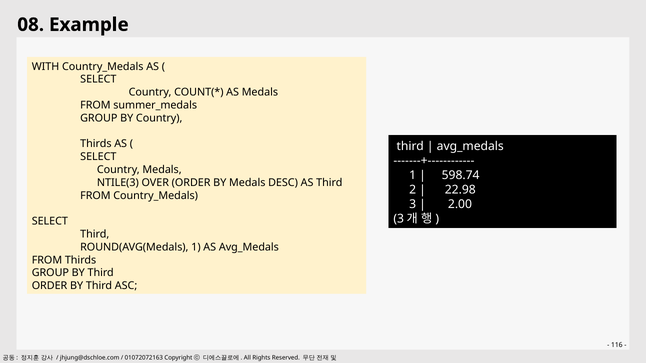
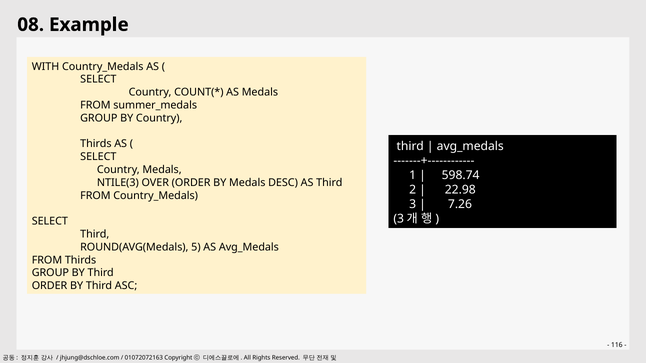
2.00: 2.00 -> 7.26
ROUND(AVG(Medals 1: 1 -> 5
